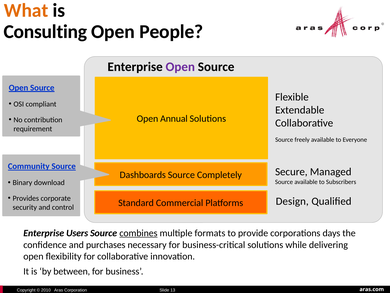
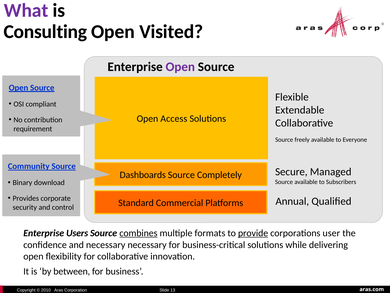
What colour: orange -> purple
People: People -> Visited
Annual: Annual -> Access
Design: Design -> Annual
provide underline: none -> present
days: days -> user
and purchases: purchases -> necessary
